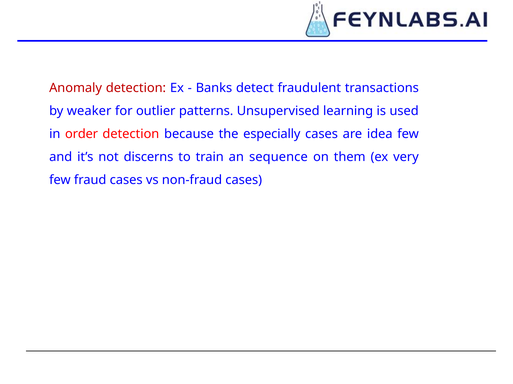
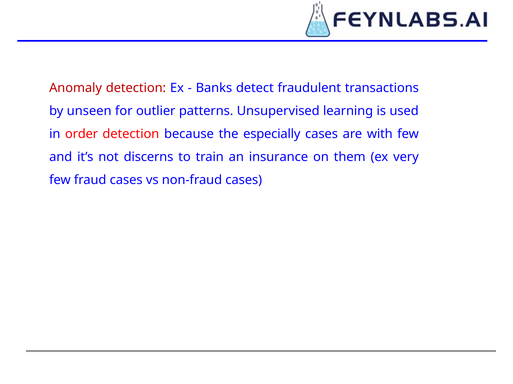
weaker: weaker -> unseen
idea: idea -> with
sequence: sequence -> insurance
